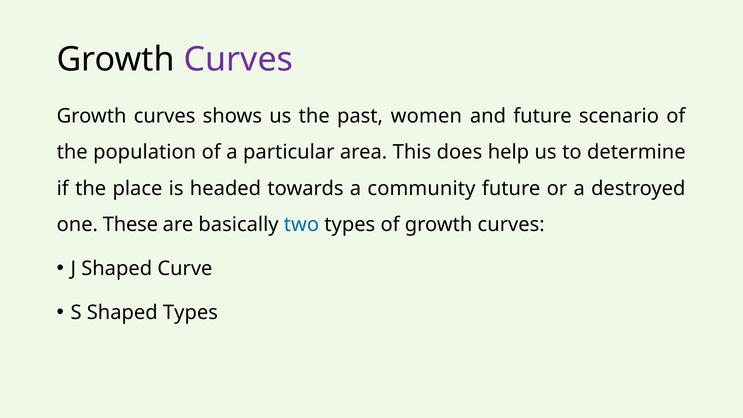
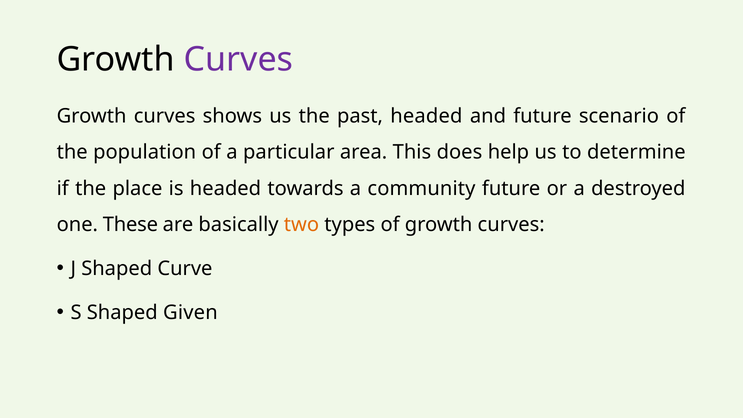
past women: women -> headed
two colour: blue -> orange
Shaped Types: Types -> Given
